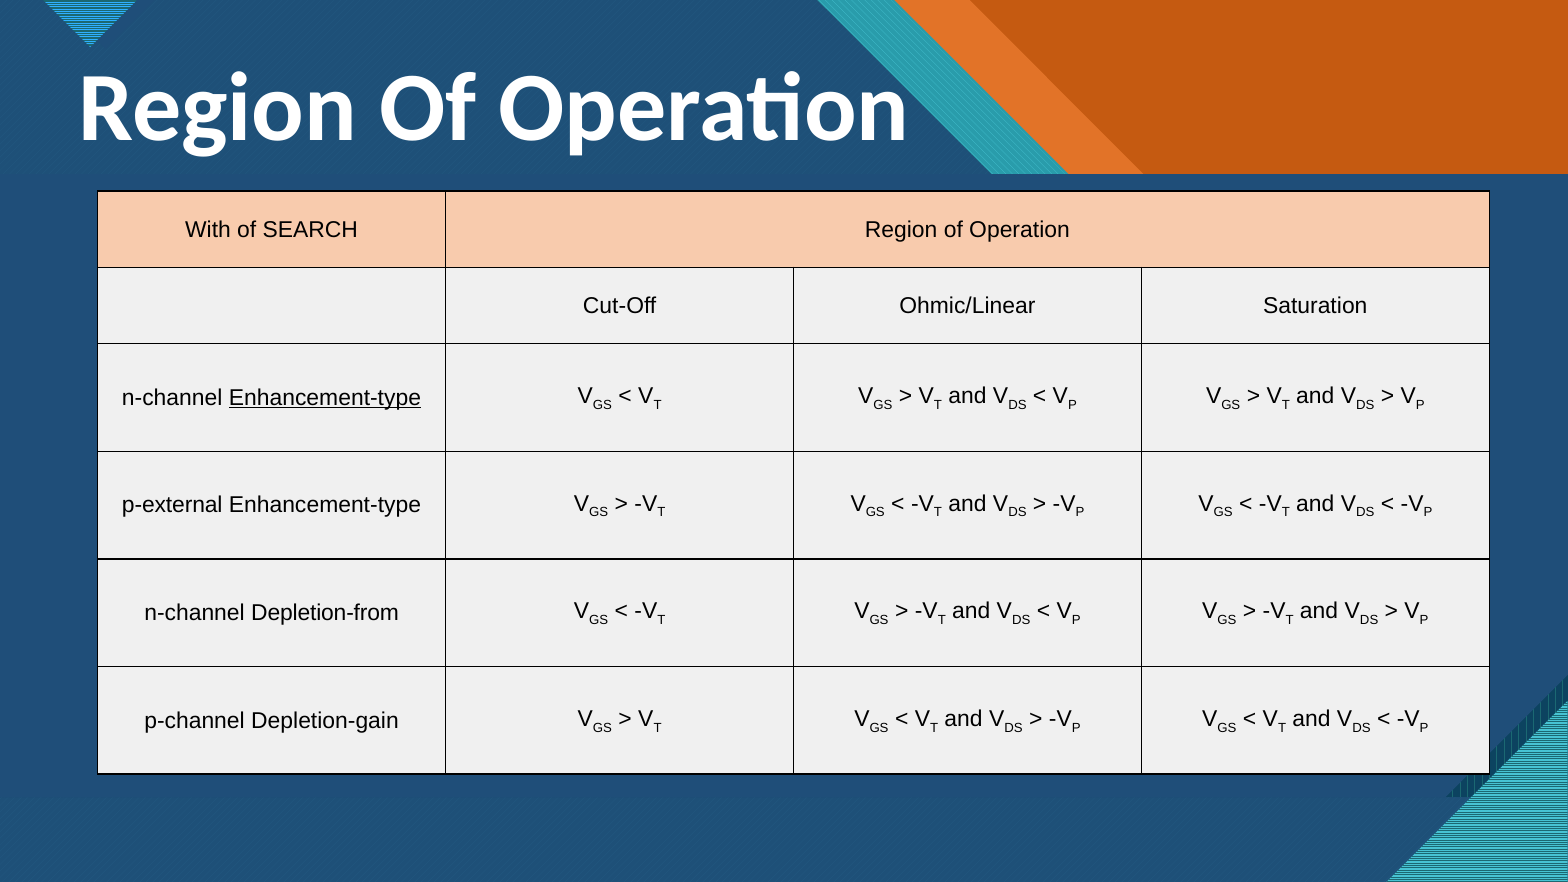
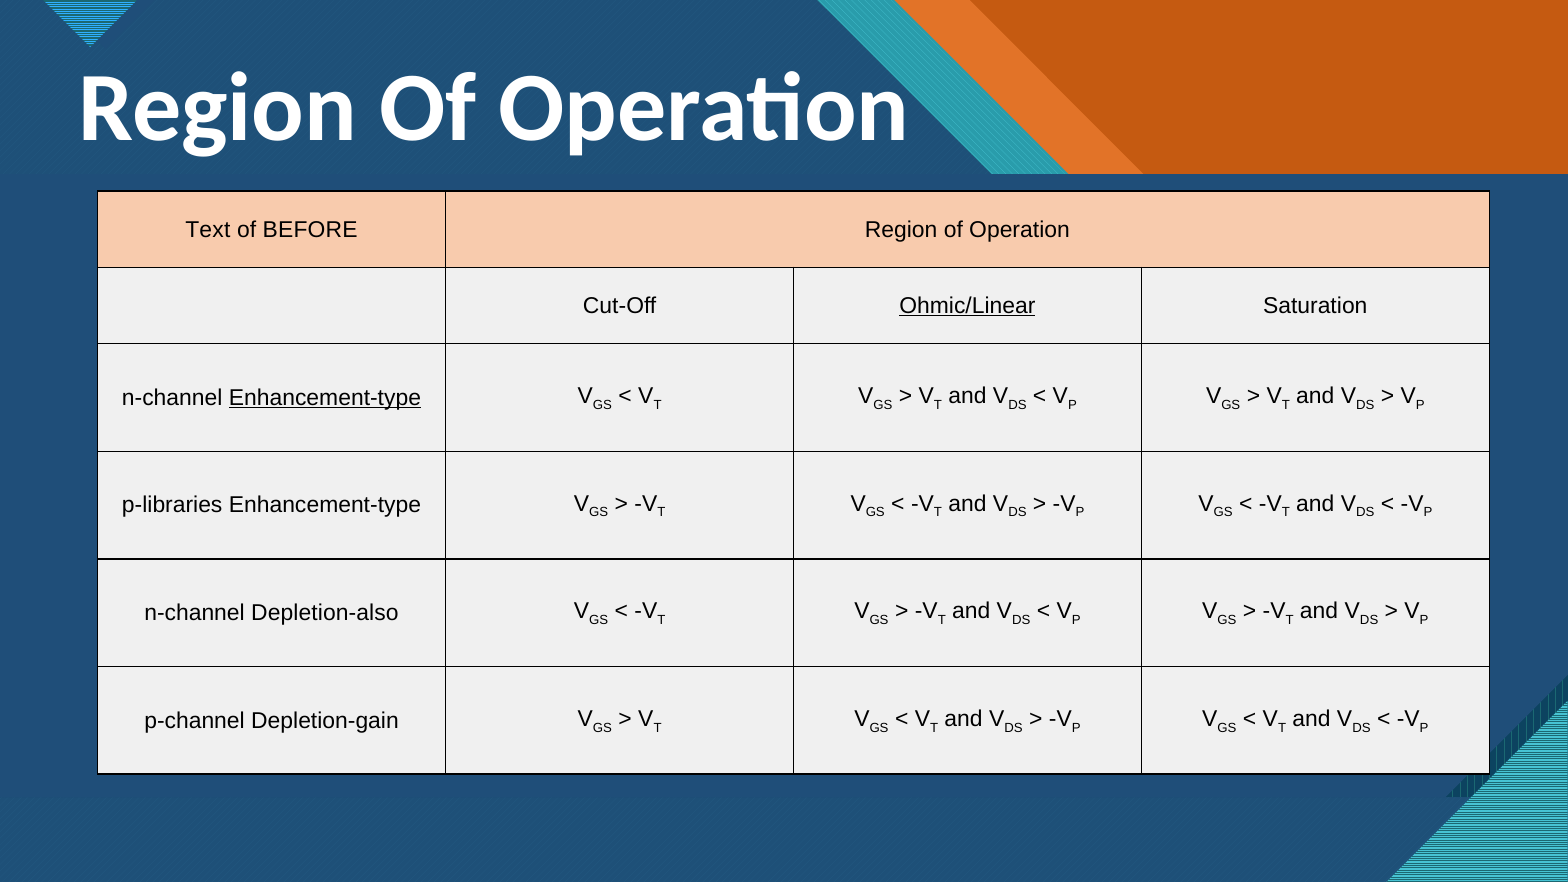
With: With -> Text
SEARCH: SEARCH -> BEFORE
Ohmic/Linear underline: none -> present
p-external: p-external -> p-libraries
Depletion-from: Depletion-from -> Depletion-also
